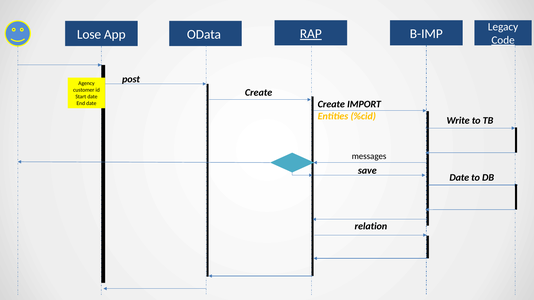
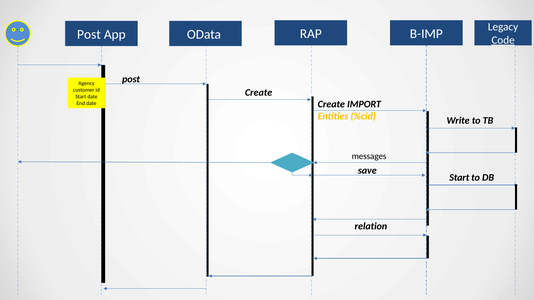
Lose at (89, 34): Lose -> Post
RAP underline: present -> none
Date at (459, 178): Date -> Start
